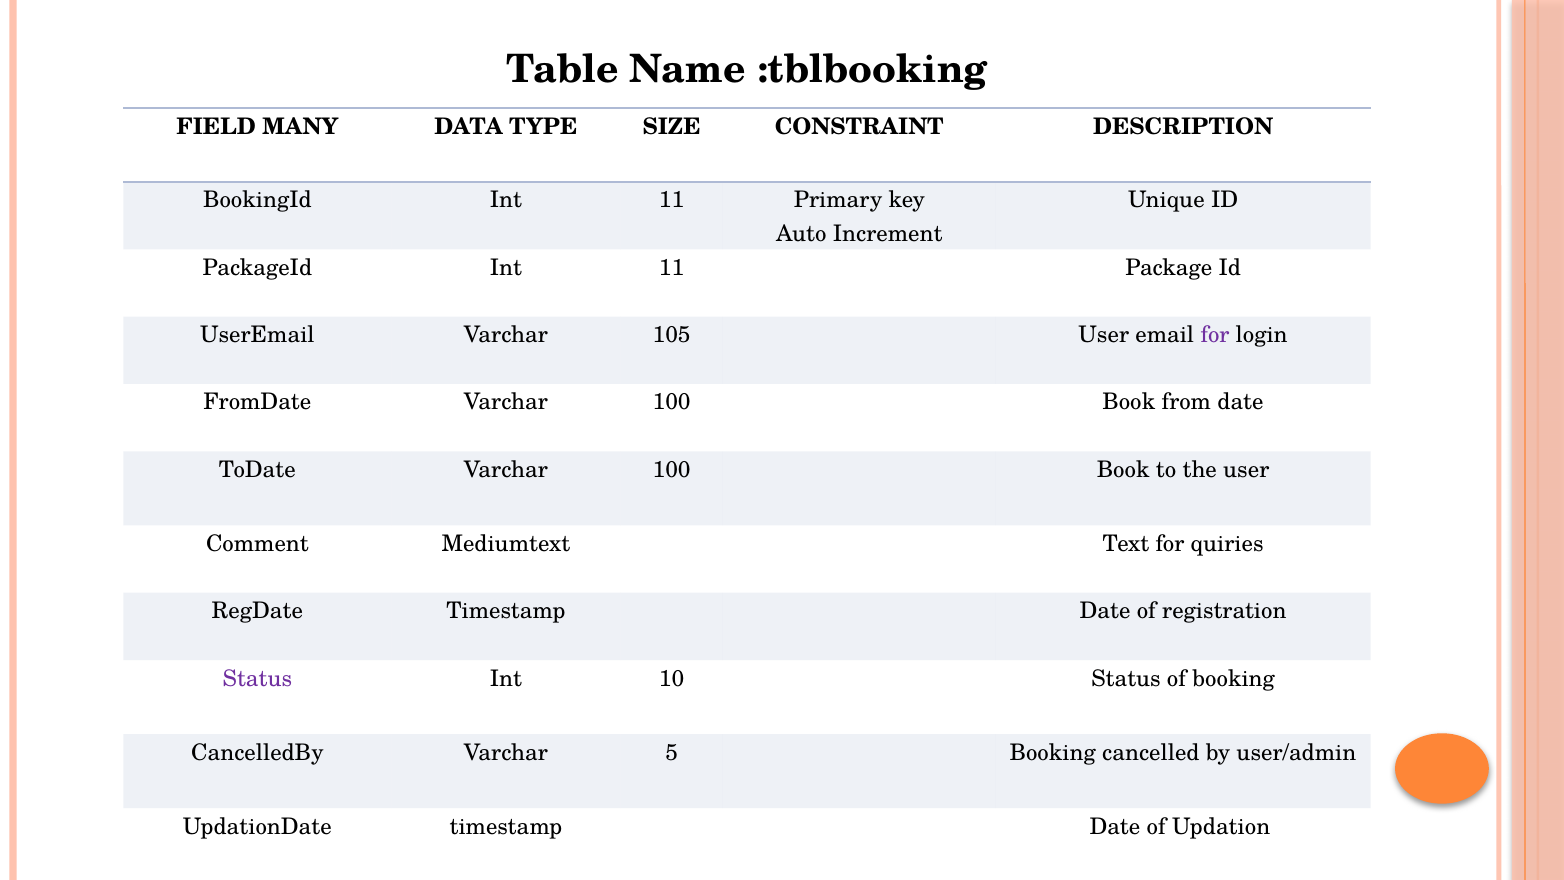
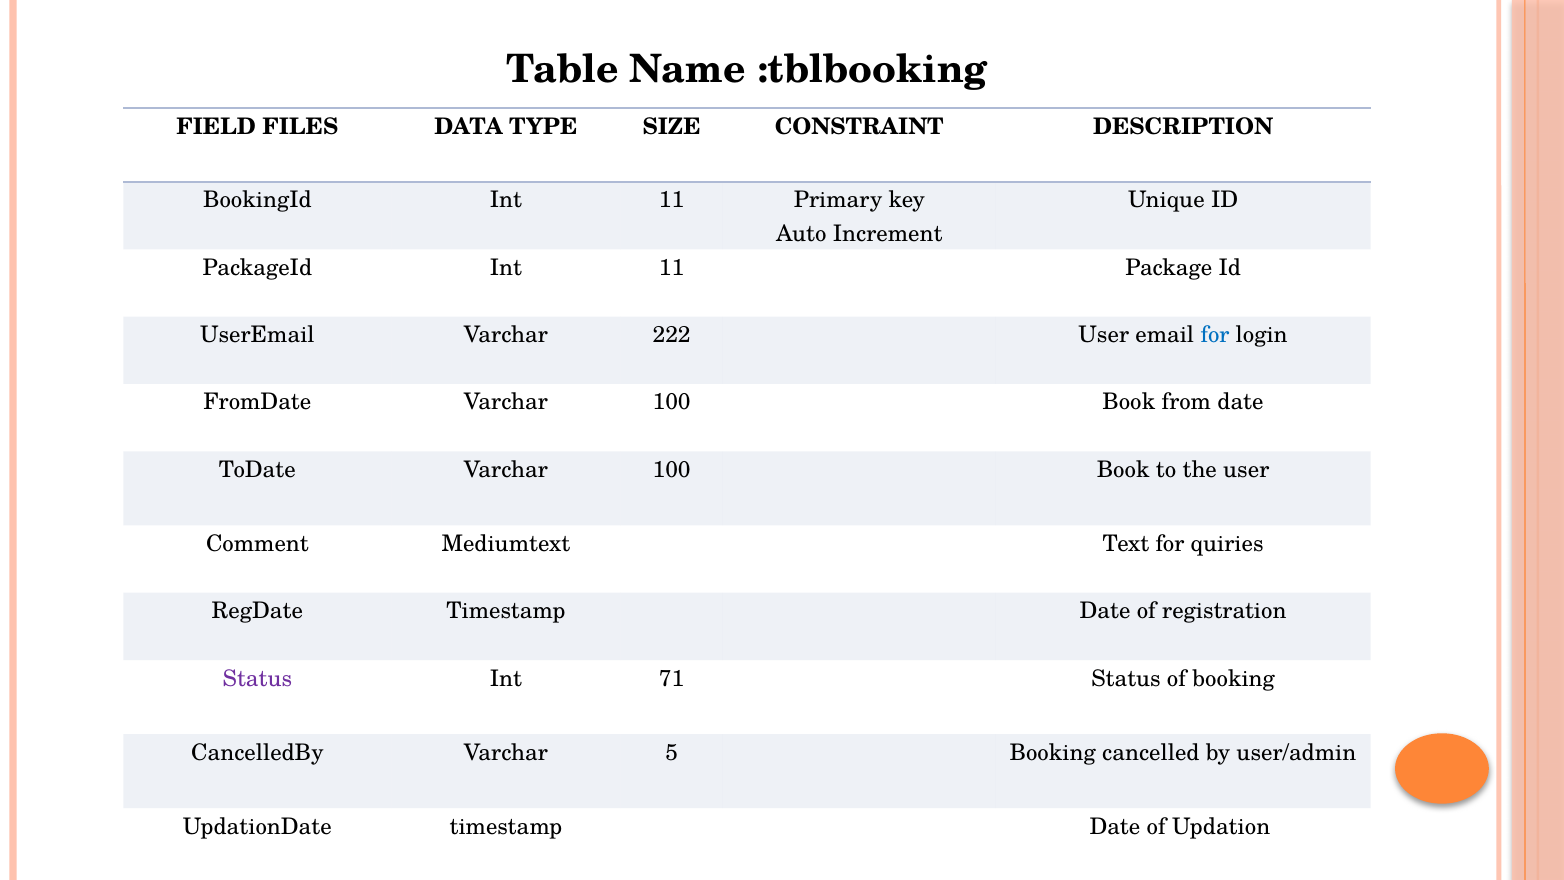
MANY: MANY -> FILES
105: 105 -> 222
for at (1215, 335) colour: purple -> blue
10: 10 -> 71
